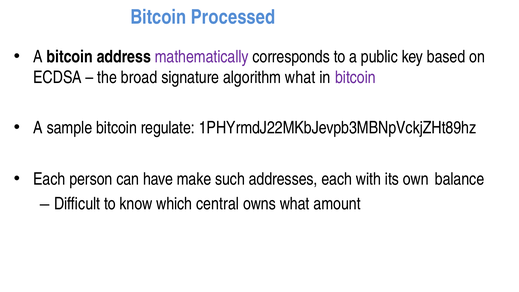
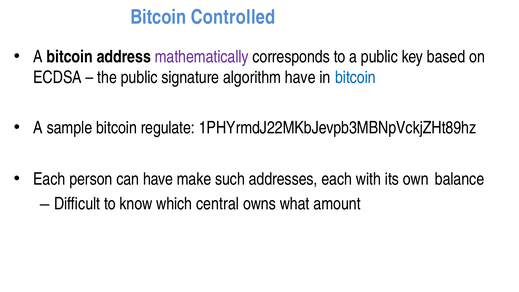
Processed: Processed -> Controlled
the broad: broad -> public
algorithm what: what -> have
bitcoin at (355, 77) colour: purple -> blue
